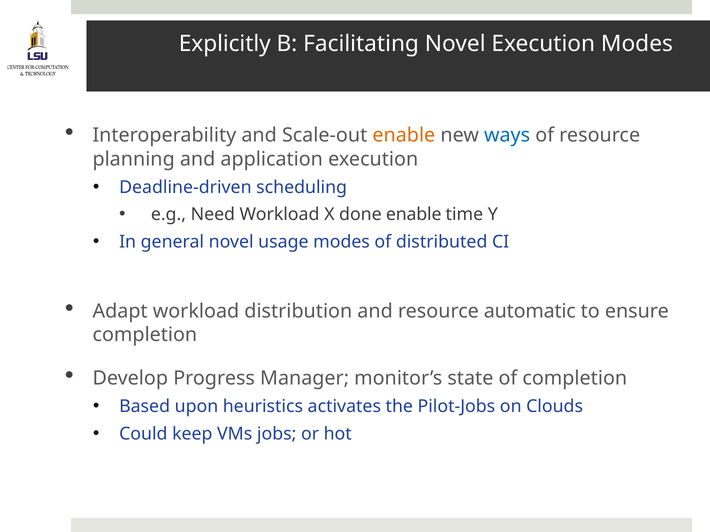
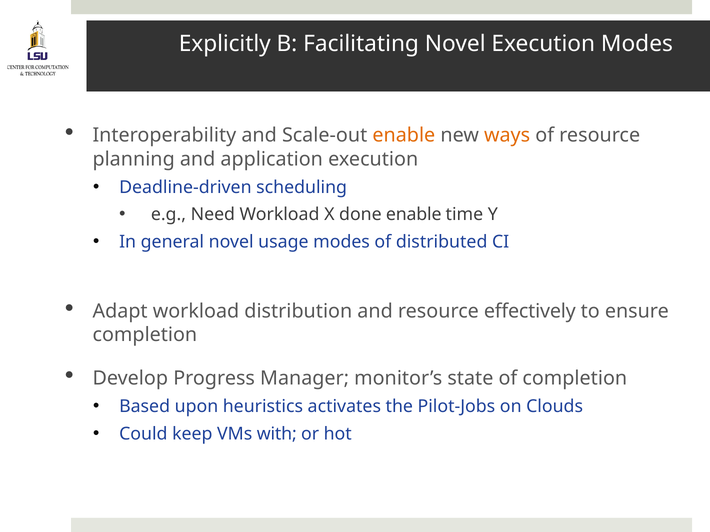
ways colour: blue -> orange
automatic: automatic -> effectively
jobs: jobs -> with
